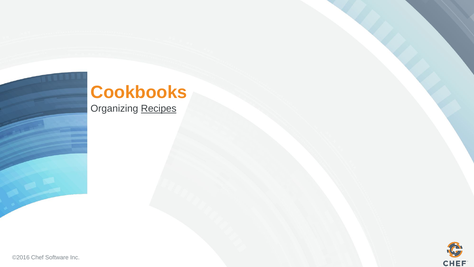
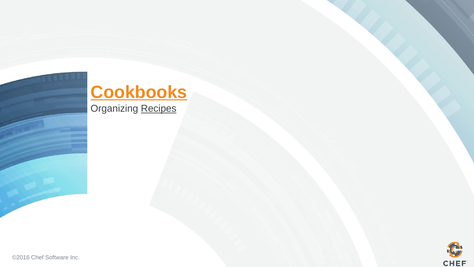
Cookbooks underline: none -> present
